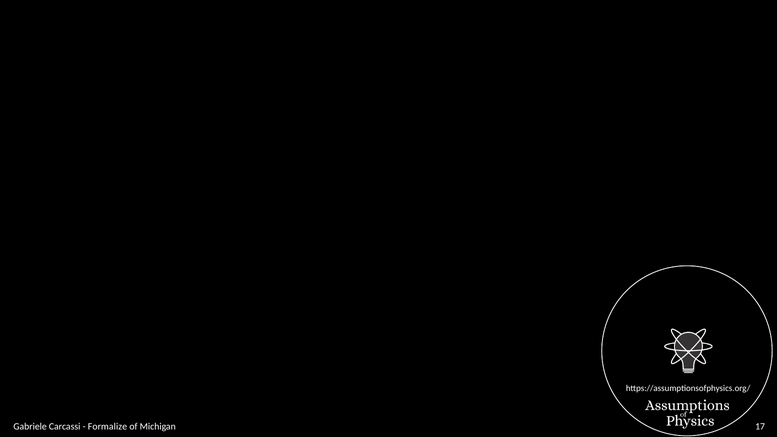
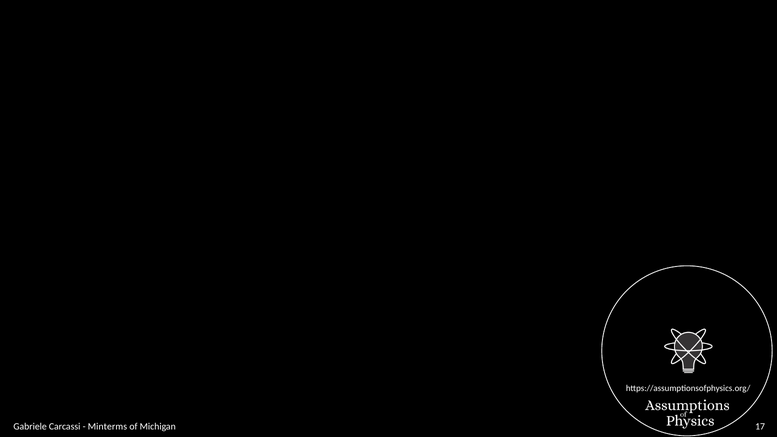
Formalize: Formalize -> Minterms
